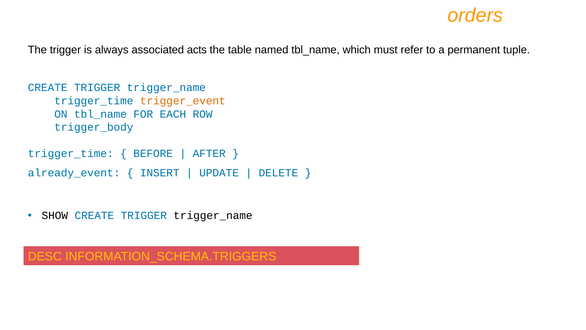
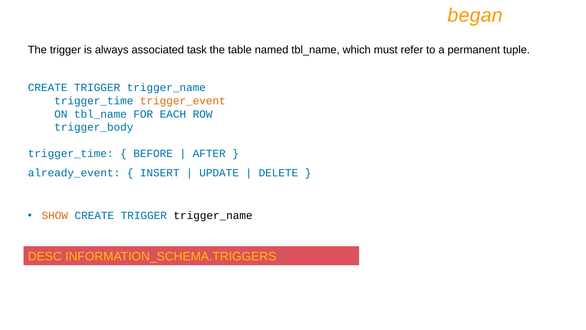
orders: orders -> began
acts: acts -> task
SHOW colour: black -> orange
